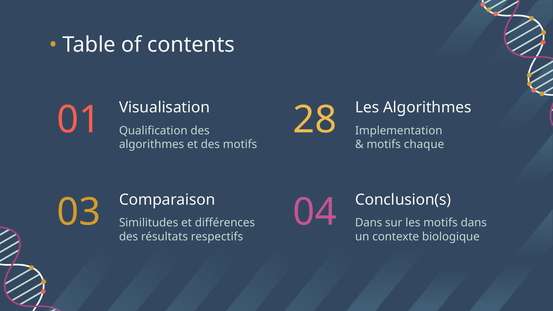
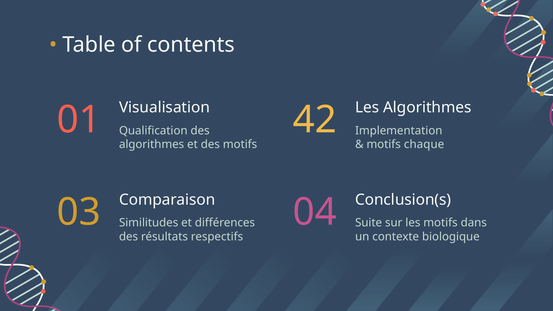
28: 28 -> 42
Dans at (369, 223): Dans -> Suite
